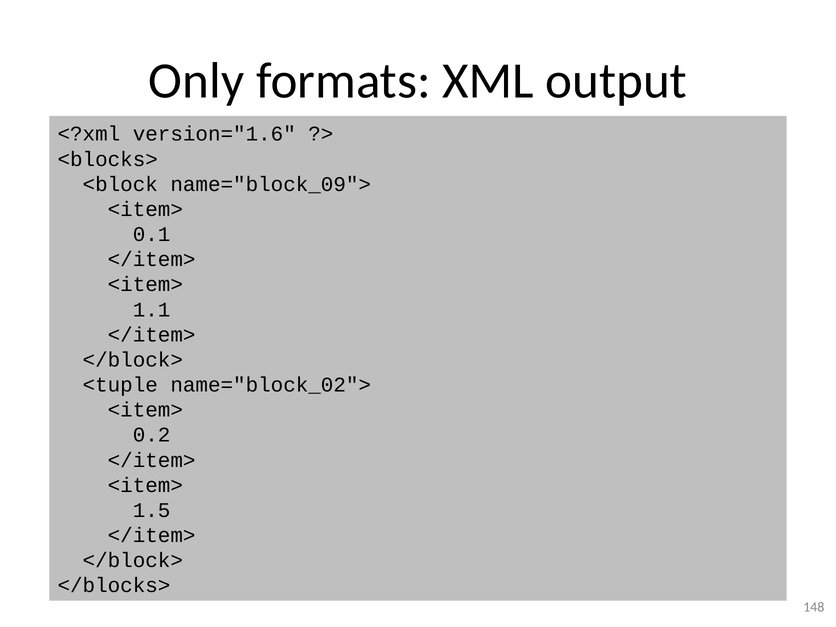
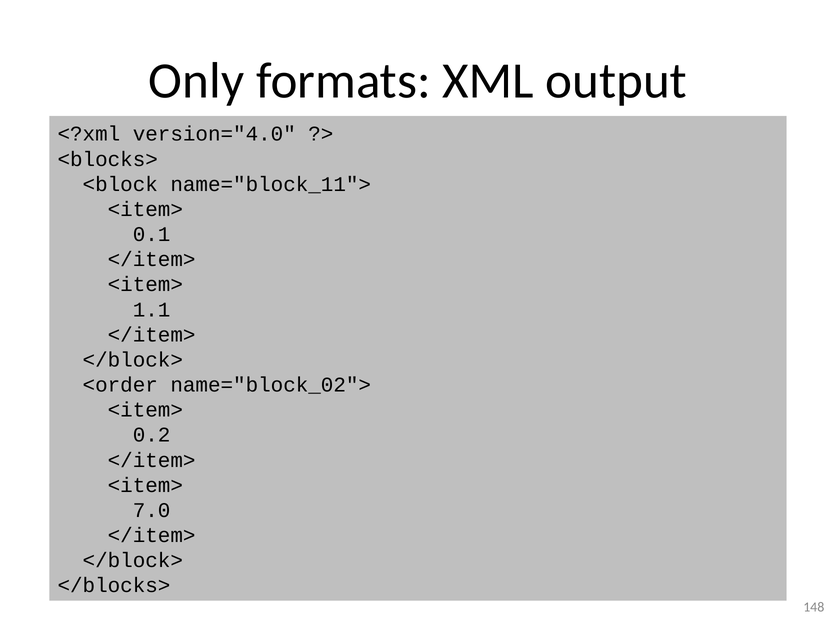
version="1.6: version="1.6 -> version="4.0
name="block_09">: name="block_09"> -> name="block_11">
<tuple: <tuple -> <order
1.5: 1.5 -> 7.0
